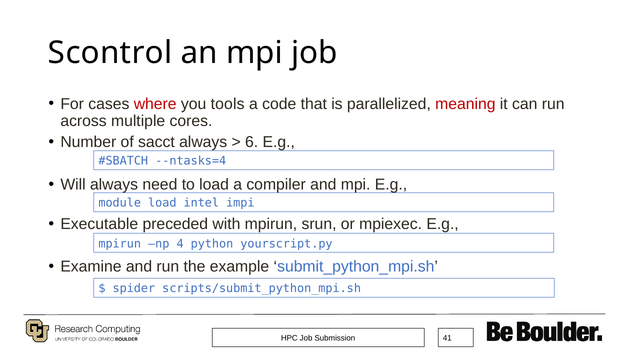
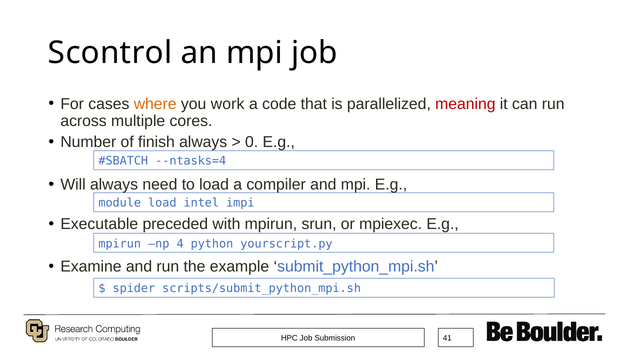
where colour: red -> orange
tools: tools -> work
sacct: sacct -> finish
6: 6 -> 0
